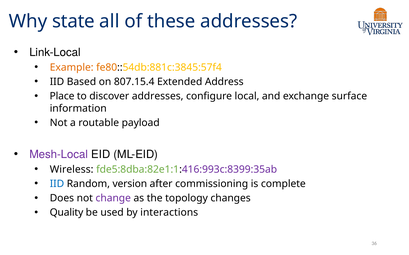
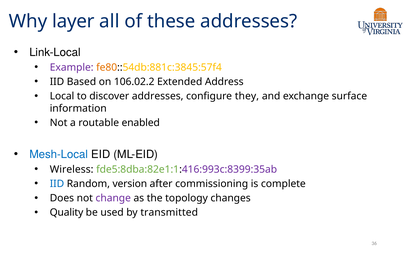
state: state -> layer
Example colour: orange -> purple
807.15.4: 807.15.4 -> 106.02.2
Place: Place -> Local
local: local -> they
payload: payload -> enabled
Mesh-Local colour: purple -> blue
interactions: interactions -> transmitted
